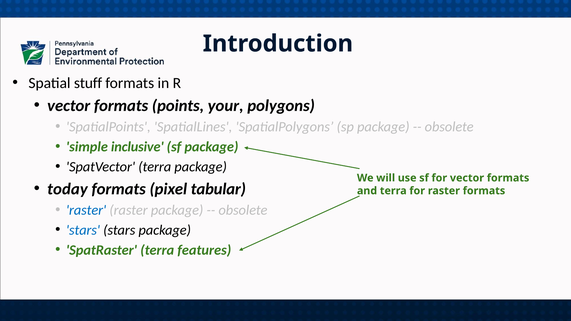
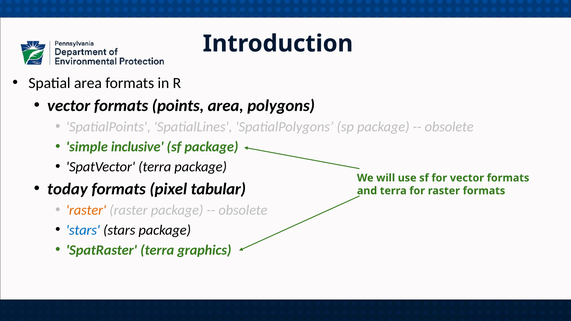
Spatial stuff: stuff -> area
points your: your -> area
raster at (86, 210) colour: blue -> orange
features: features -> graphics
